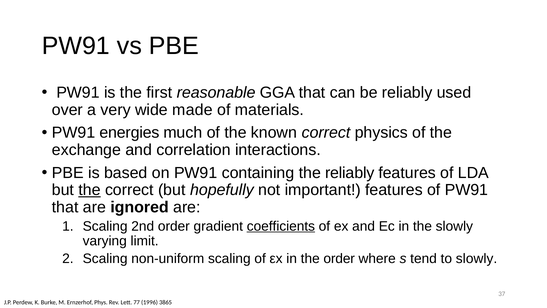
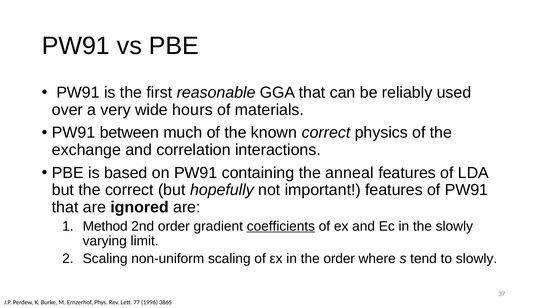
made: made -> hours
energies: energies -> between
the reliably: reliably -> anneal
the at (90, 190) underline: present -> none
Scaling at (105, 226): Scaling -> Method
